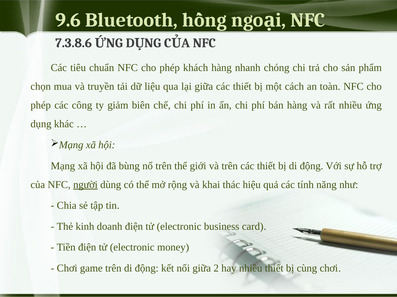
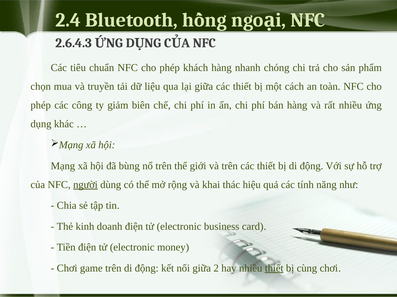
9.6: 9.6 -> 2.4
7.3.8.6: 7.3.8.6 -> 2.6.4.3
thiết at (274, 269) underline: none -> present
